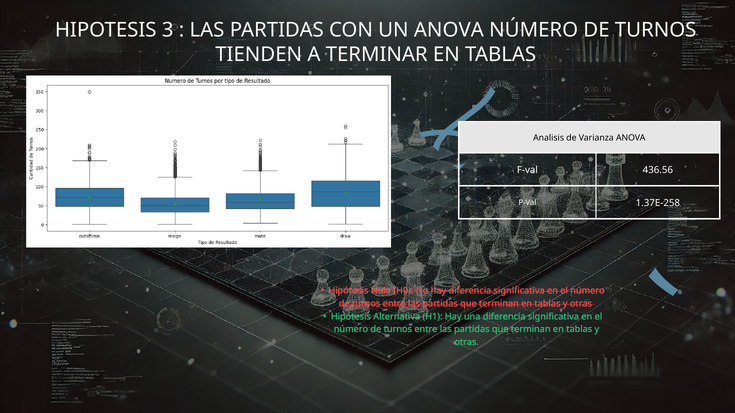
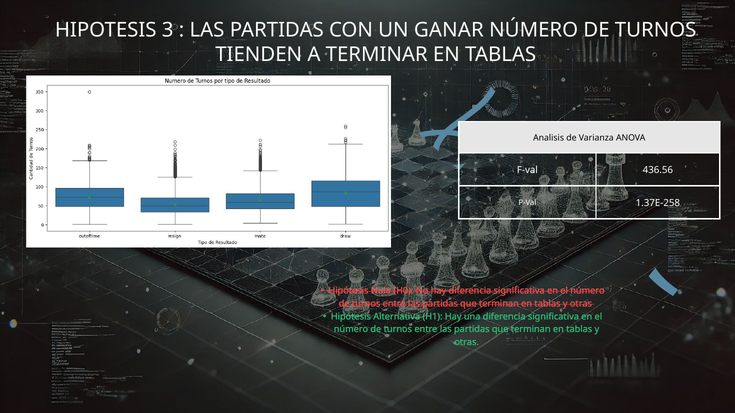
UN ANOVA: ANOVA -> GANAR
